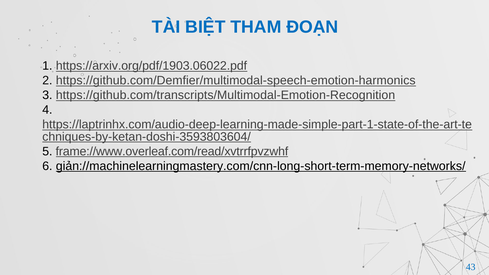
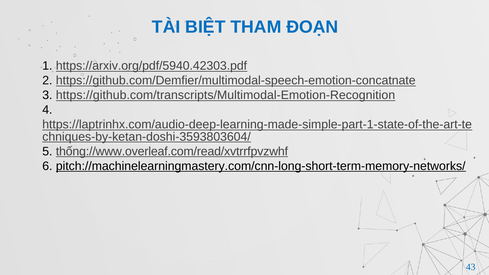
https://arxiv.org/pdf/1903.06022.pdf: https://arxiv.org/pdf/1903.06022.pdf -> https://arxiv.org/pdf/5940.42303.pdf
https://github.com/Demfier/multimodal-speech-emotion-harmonics: https://github.com/Demfier/multimodal-speech-emotion-harmonics -> https://github.com/Demfier/multimodal-speech-emotion-concatnate
frame://www.overleaf.com/read/xvtrrfpvzwhf: frame://www.overleaf.com/read/xvtrrfpvzwhf -> thống://www.overleaf.com/read/xvtrrfpvzwhf
giản://machinelearningmastery.com/cnn-long-short-term-memory-networks/: giản://machinelearningmastery.com/cnn-long-short-term-memory-networks/ -> pitch://machinelearningmastery.com/cnn-long-short-term-memory-networks/
